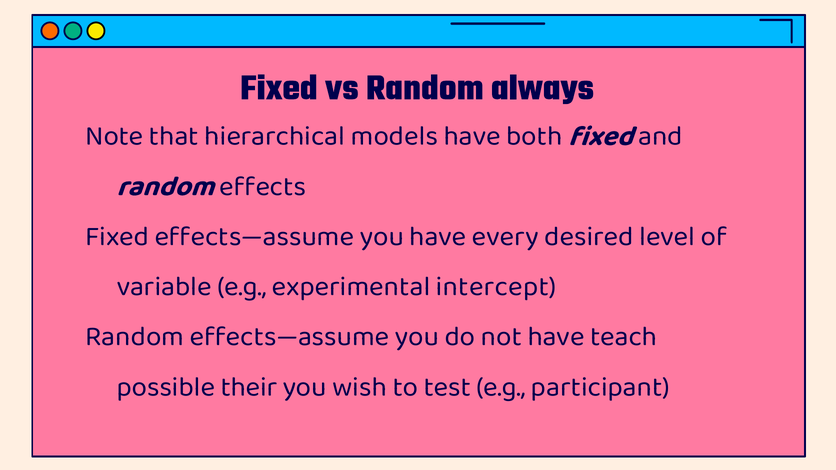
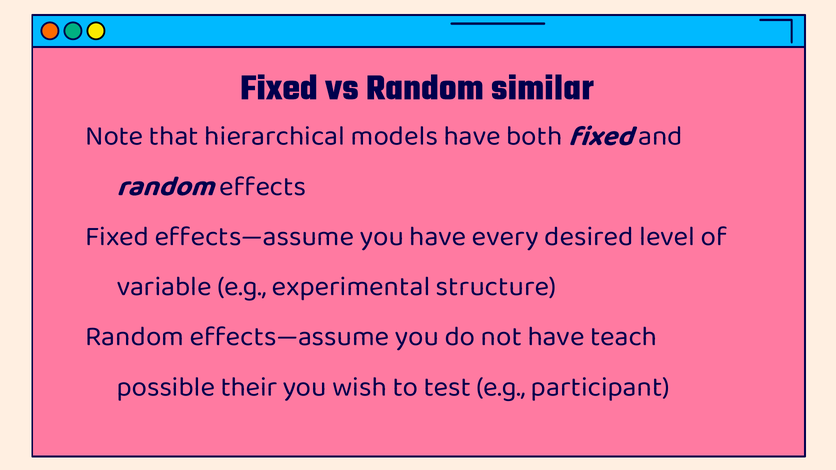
always: always -> similar
intercept: intercept -> structure
